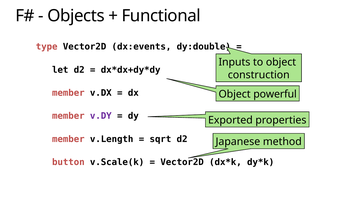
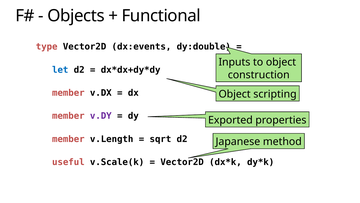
let colour: black -> blue
powerful: powerful -> scripting
button: button -> useful
